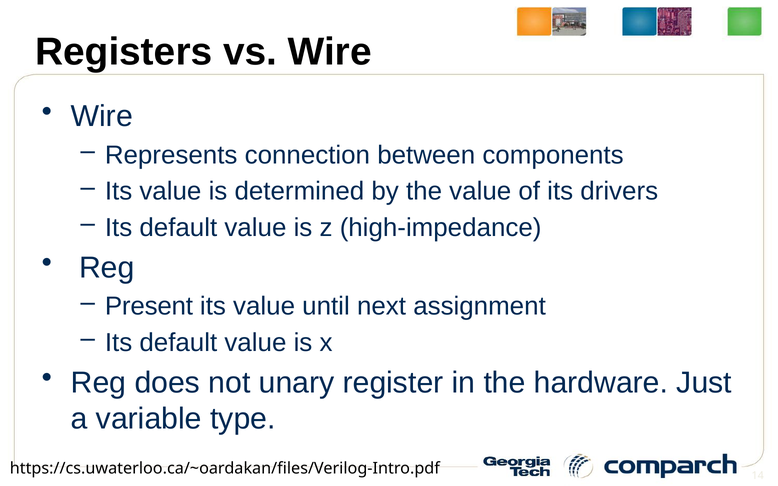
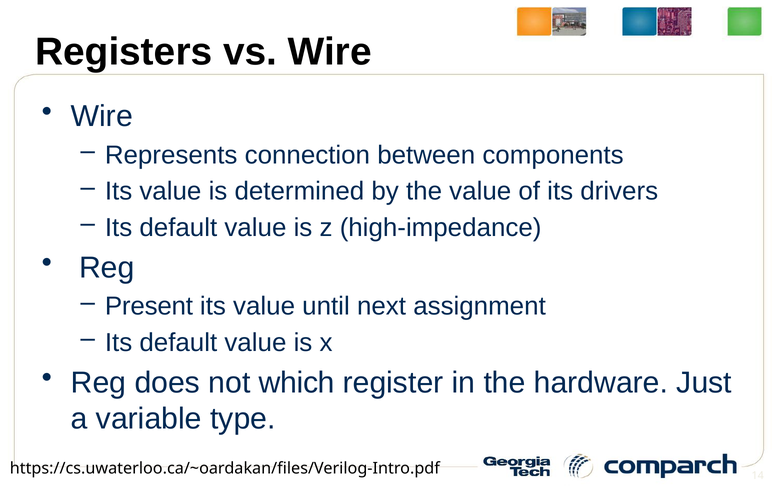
unary: unary -> which
